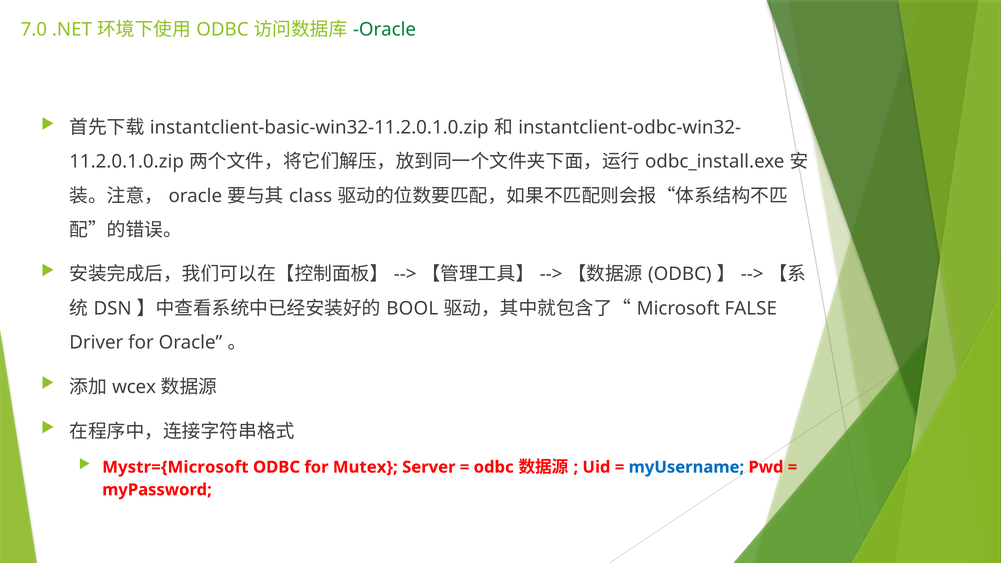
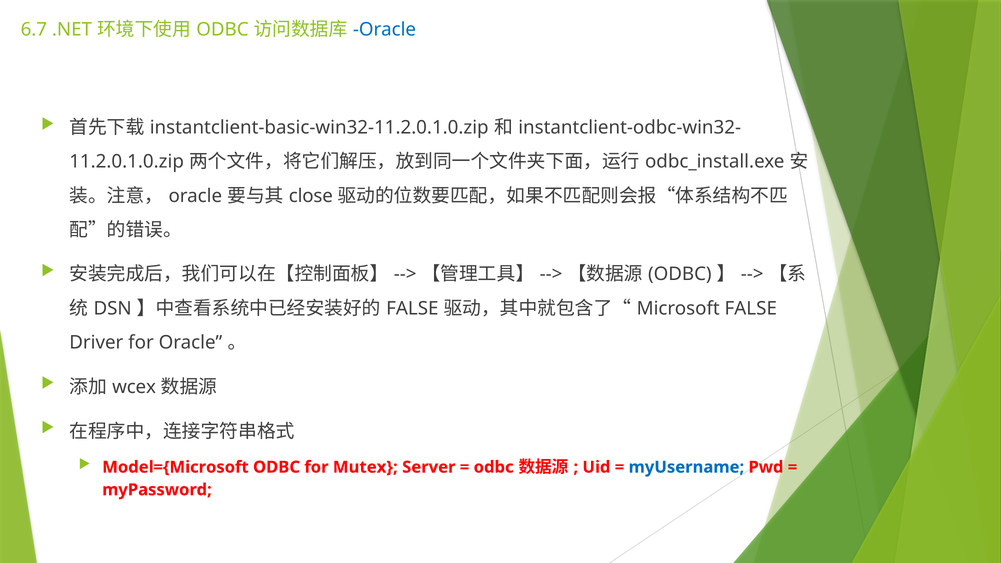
7.0: 7.0 -> 6.7
Oracle at (384, 30) colour: green -> blue
class: class -> close
BOOL at (412, 308): BOOL -> FALSE
Mystr={Microsoft: Mystr={Microsoft -> Model={Microsoft
